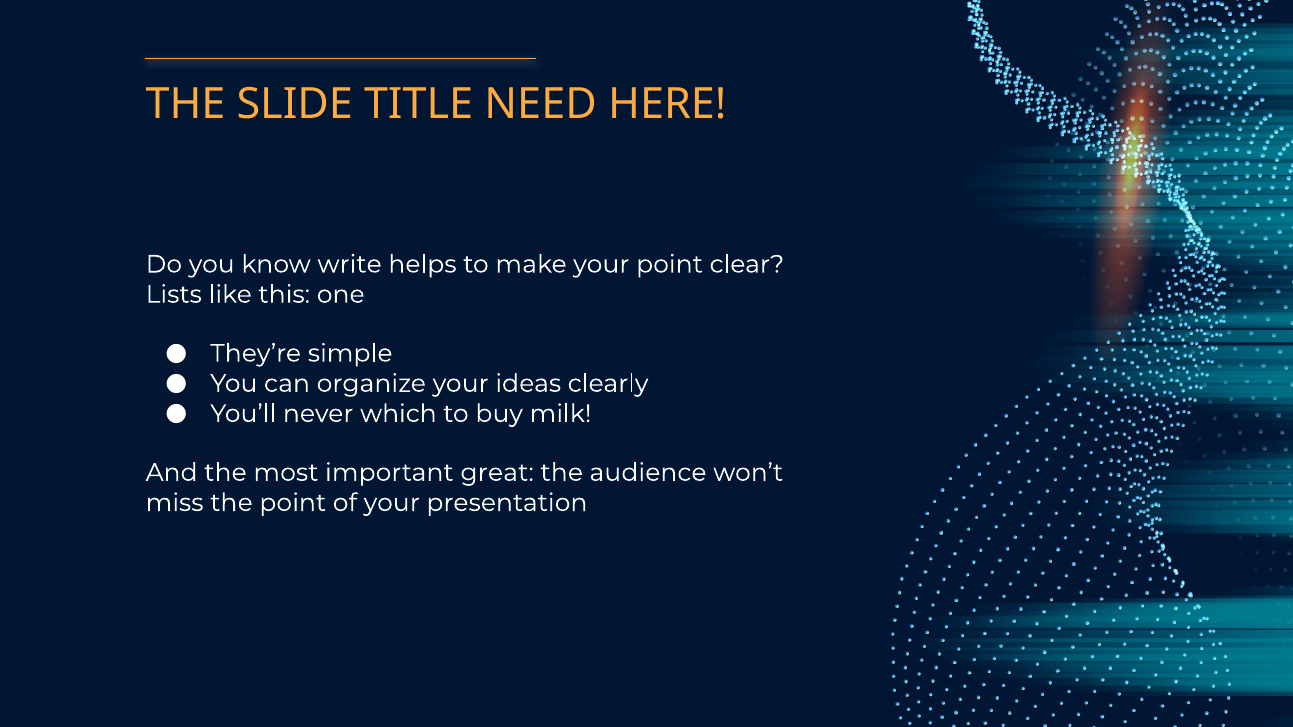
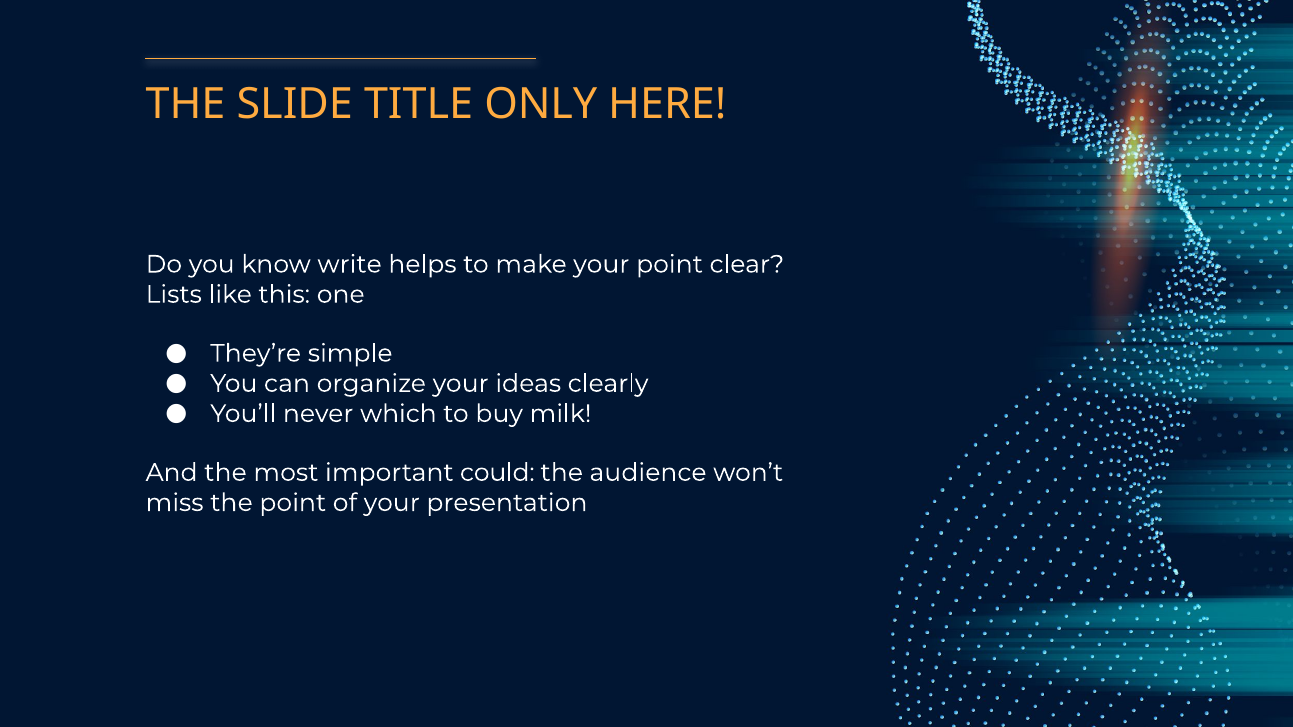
NEED: NEED -> ONLY
great: great -> could
